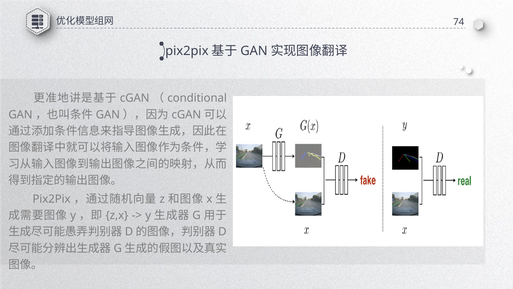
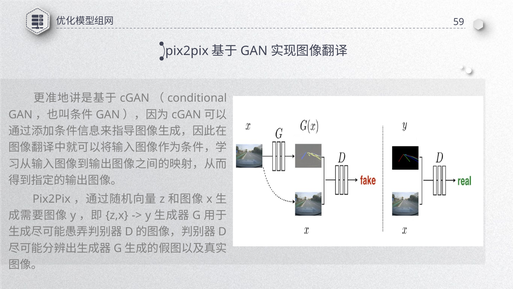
74: 74 -> 59
